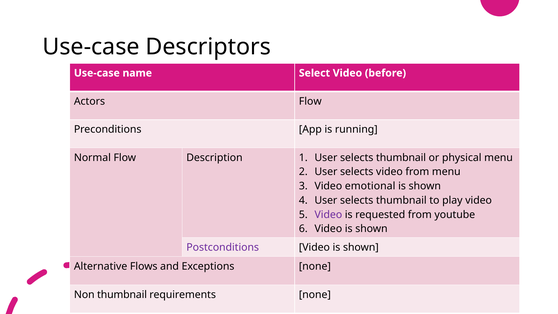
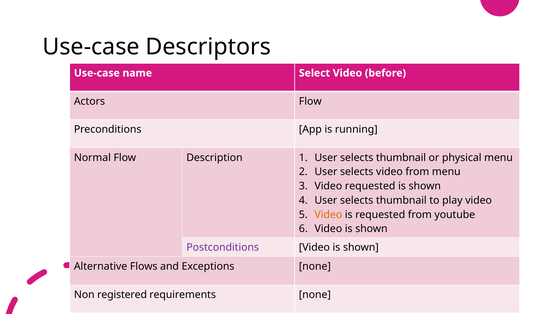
Video emotional: emotional -> requested
Video at (328, 214) colour: purple -> orange
Non thumbnail: thumbnail -> registered
